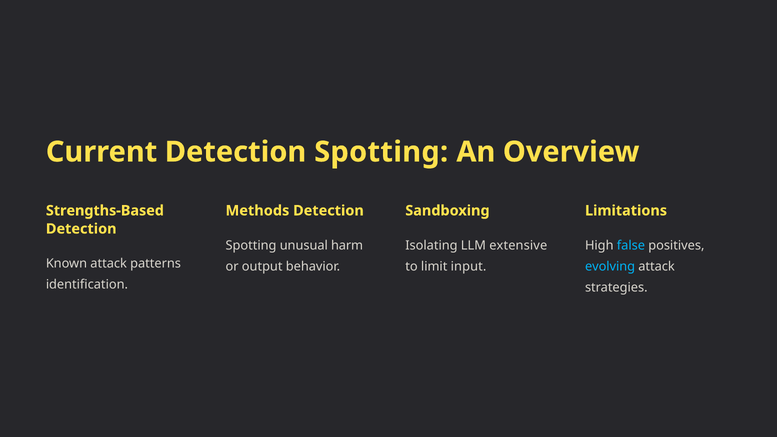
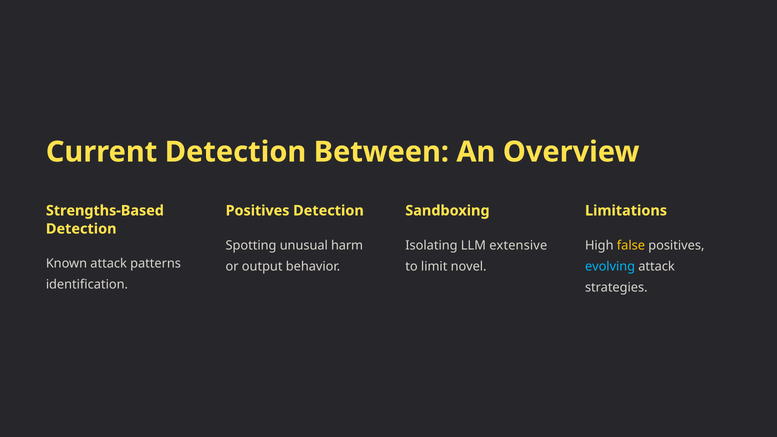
Current Detection Spotting: Spotting -> Between
Methods at (257, 211): Methods -> Positives
false colour: light blue -> yellow
input: input -> novel
